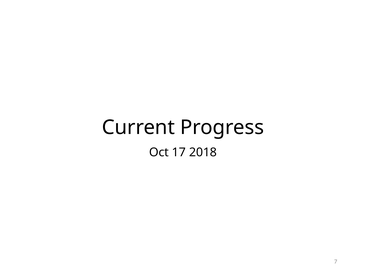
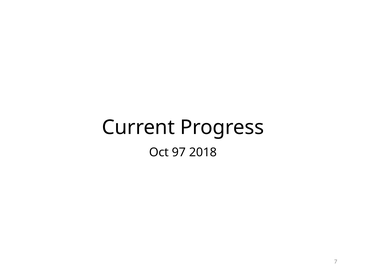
17: 17 -> 97
